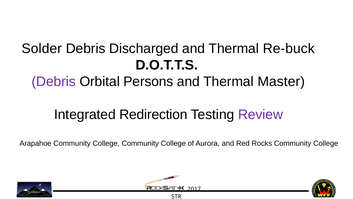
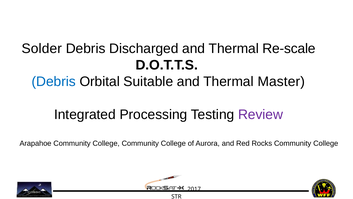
Re-buck: Re-buck -> Re-scale
Debris at (54, 81) colour: purple -> blue
Persons: Persons -> Suitable
Redirection: Redirection -> Processing
